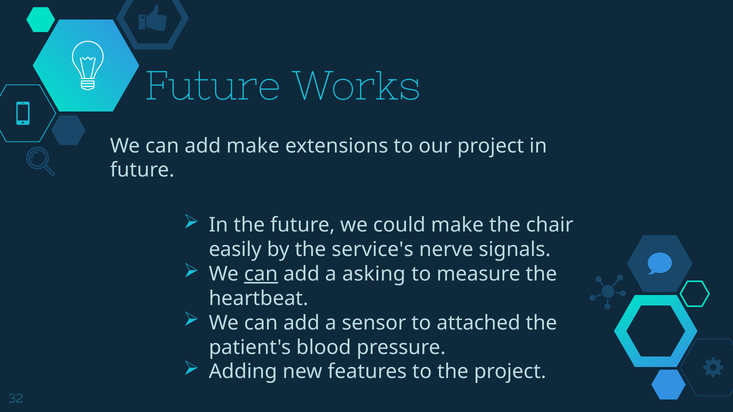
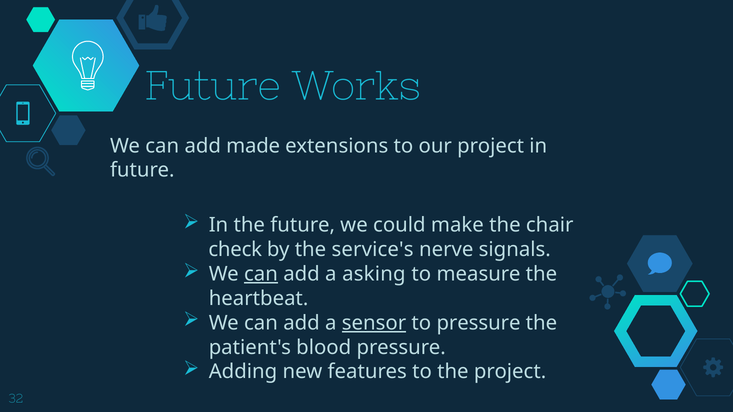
add make: make -> made
easily: easily -> check
sensor underline: none -> present
to attached: attached -> pressure
